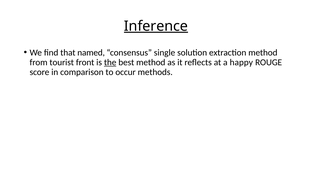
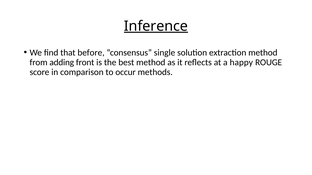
named: named -> before
tourist: tourist -> adding
the underline: present -> none
